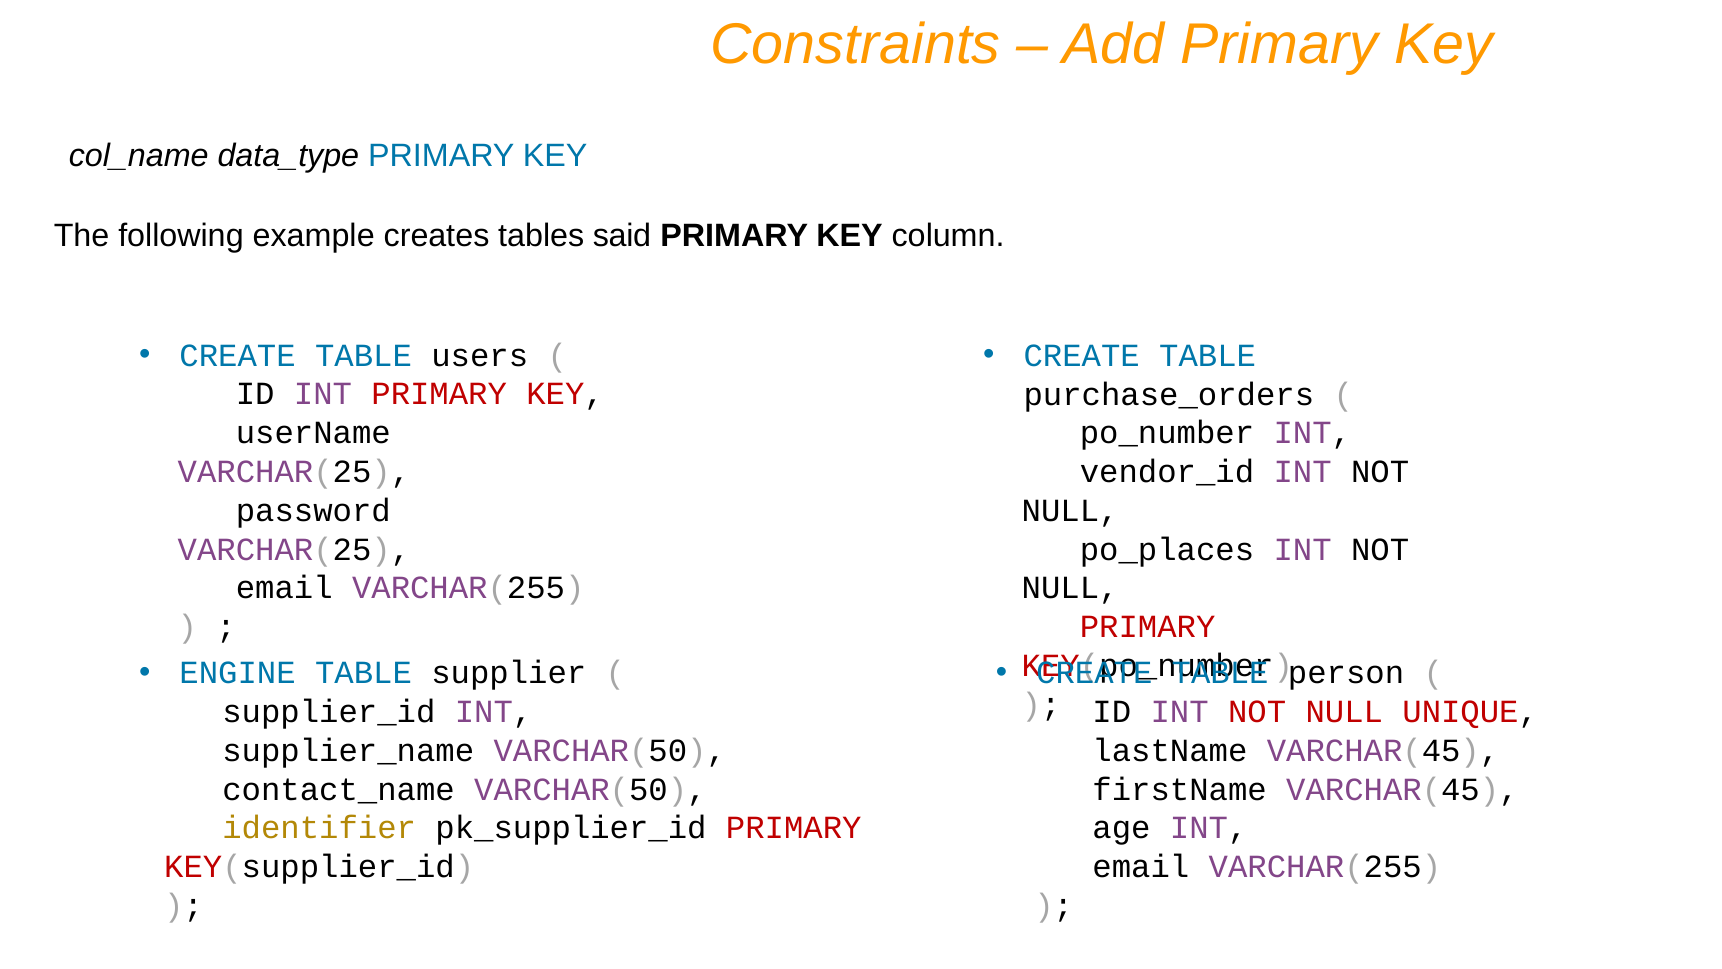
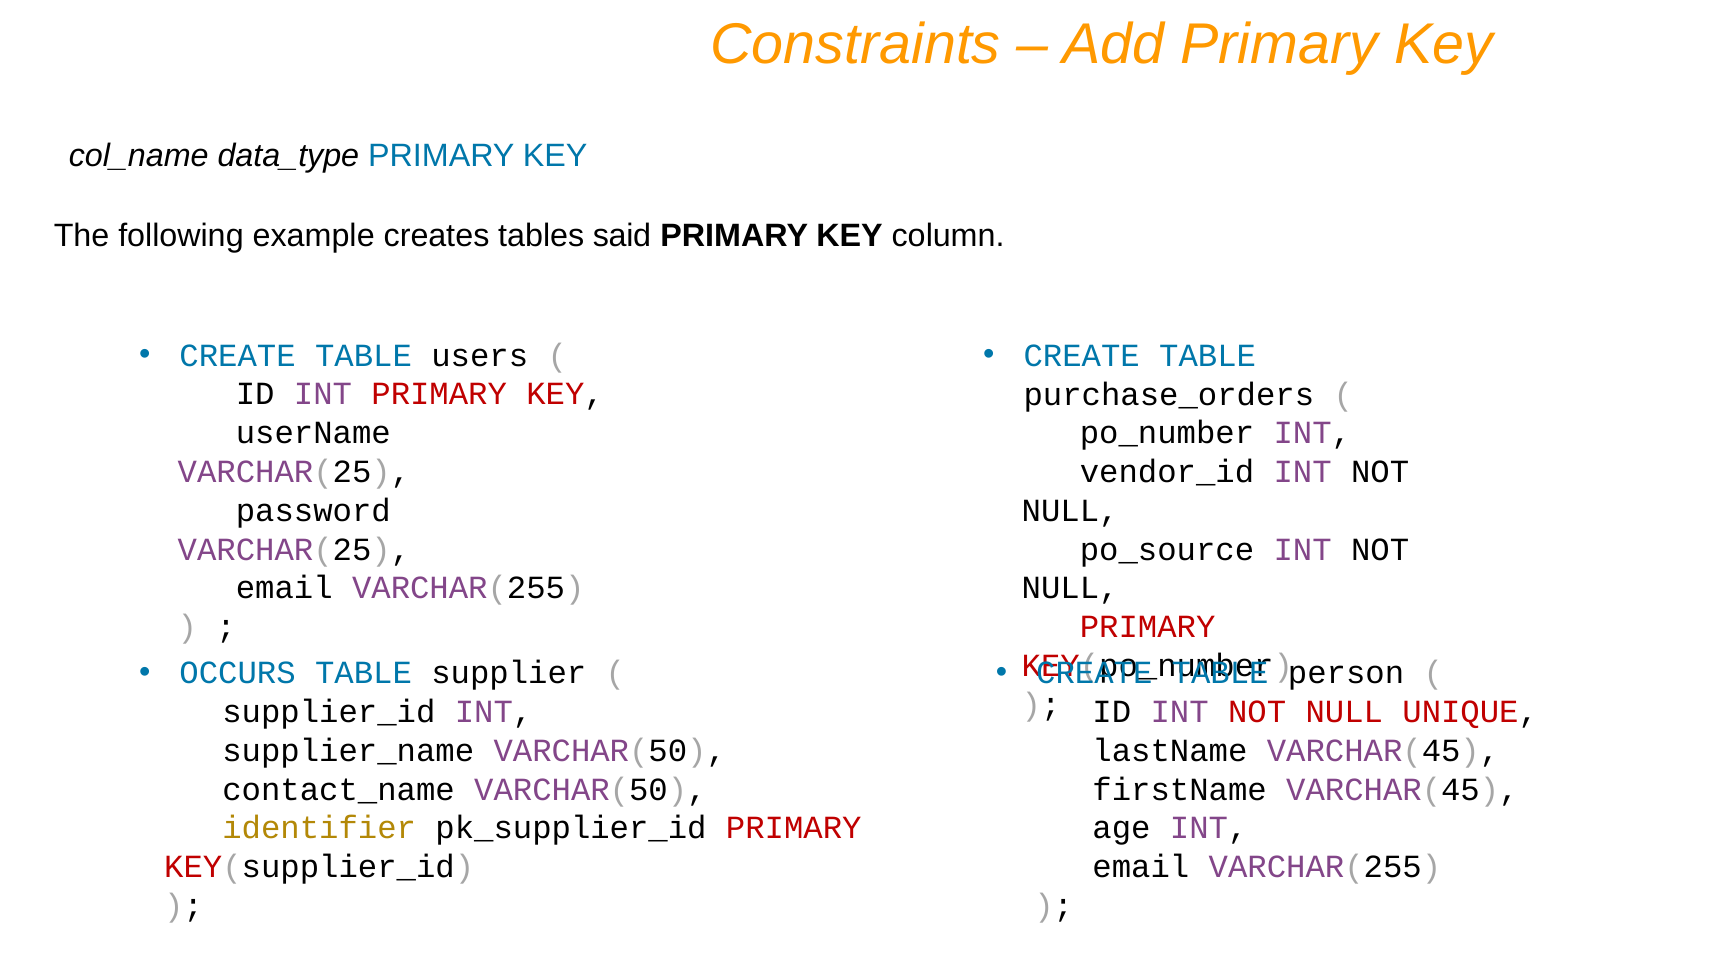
po_places: po_places -> po_source
ENGINE: ENGINE -> OCCURS
